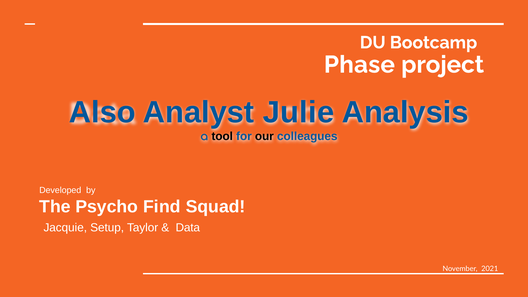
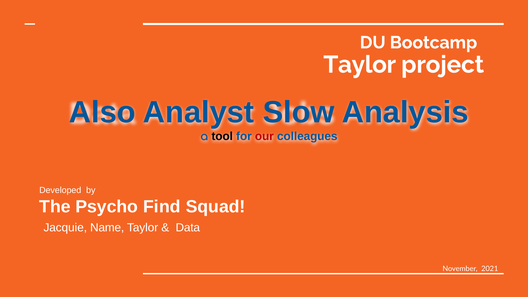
Phase at (359, 65): Phase -> Taylor
Julie: Julie -> Slow
our colour: black -> red
Setup: Setup -> Name
